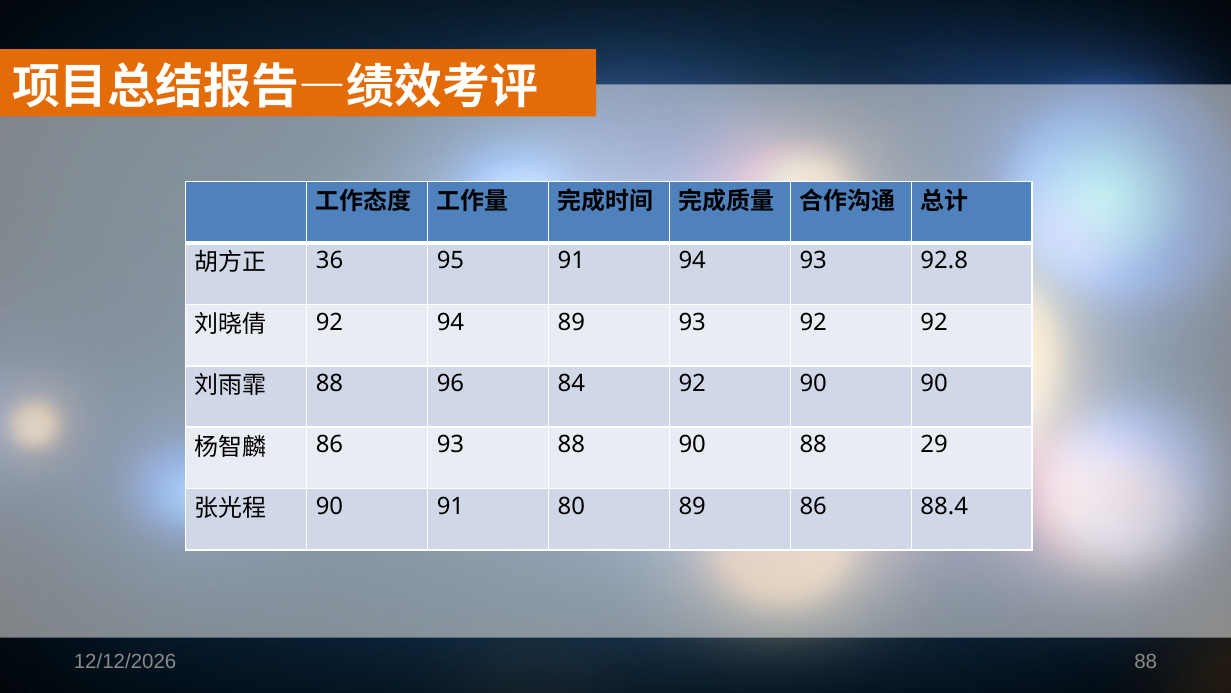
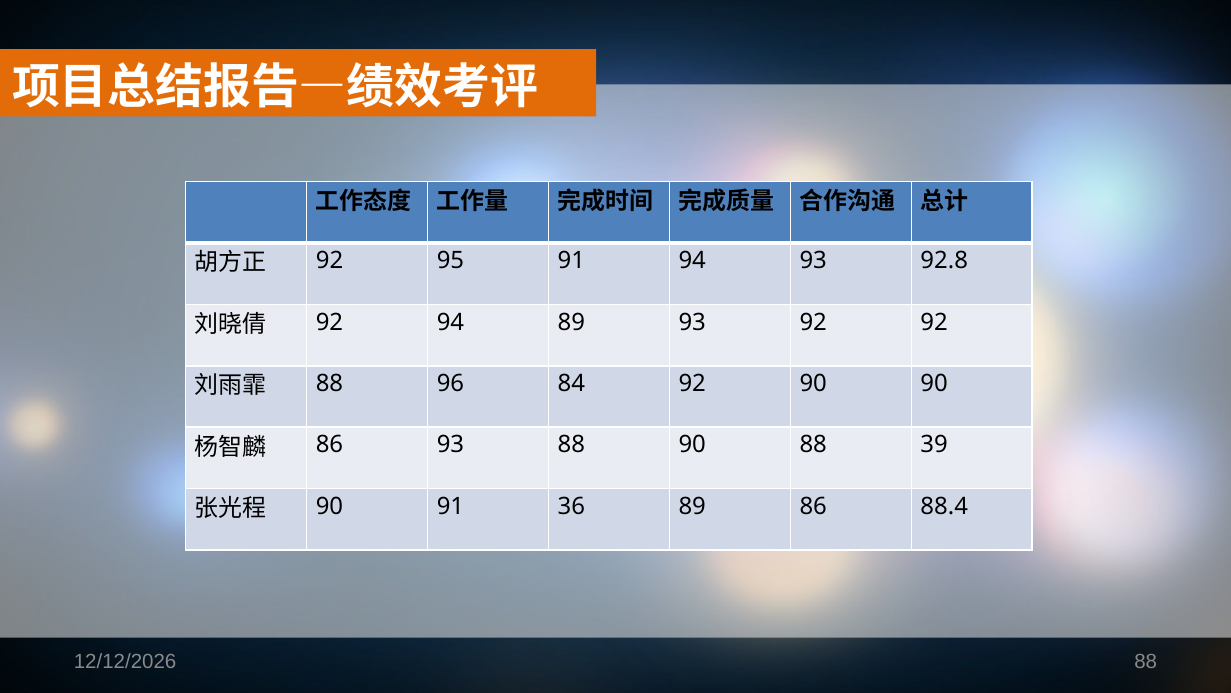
36 at (330, 261): 36 -> 92
29: 29 -> 39
80: 80 -> 36
